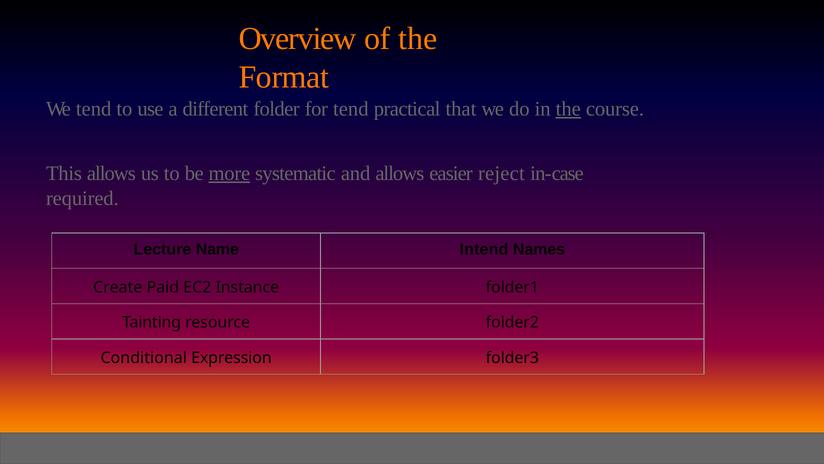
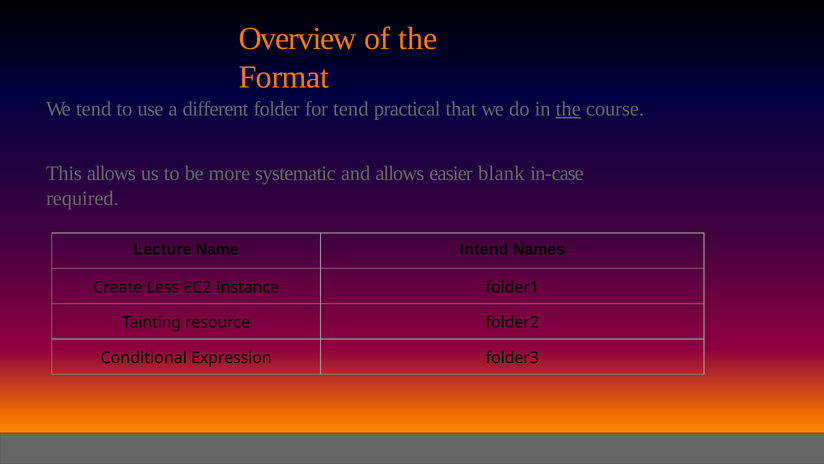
more underline: present -> none
reject: reject -> blank
Paid: Paid -> Less
